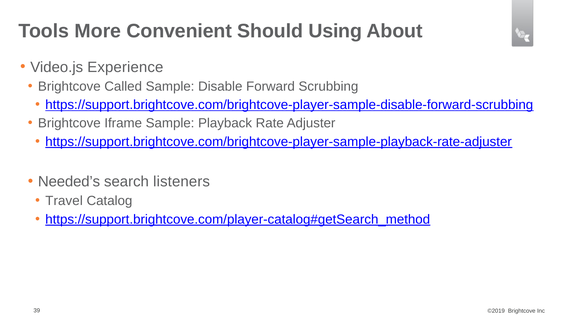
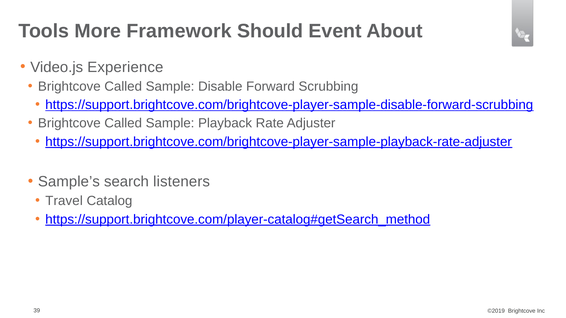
Convenient: Convenient -> Framework
Using: Using -> Event
Iframe at (123, 123): Iframe -> Called
Needed’s: Needed’s -> Sample’s
